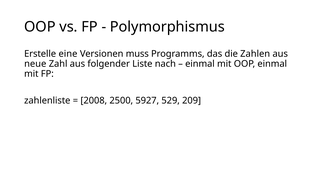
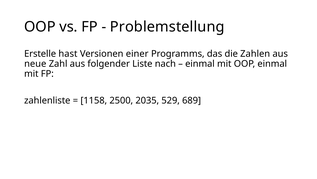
Polymorphismus: Polymorphismus -> Problemstellung
eine: eine -> hast
muss: muss -> einer
2008: 2008 -> 1158
5927: 5927 -> 2035
209: 209 -> 689
